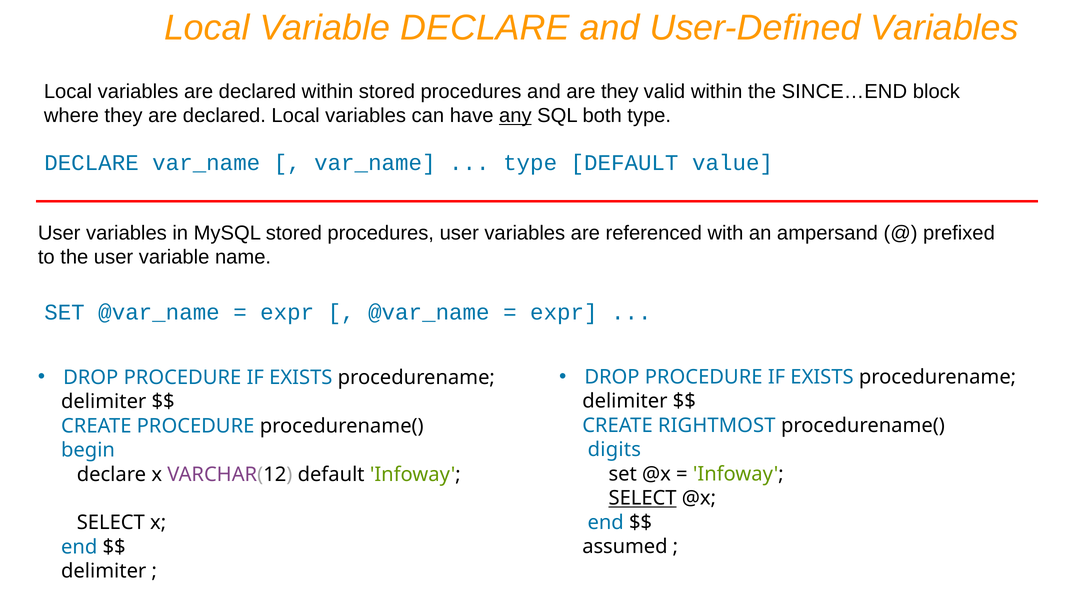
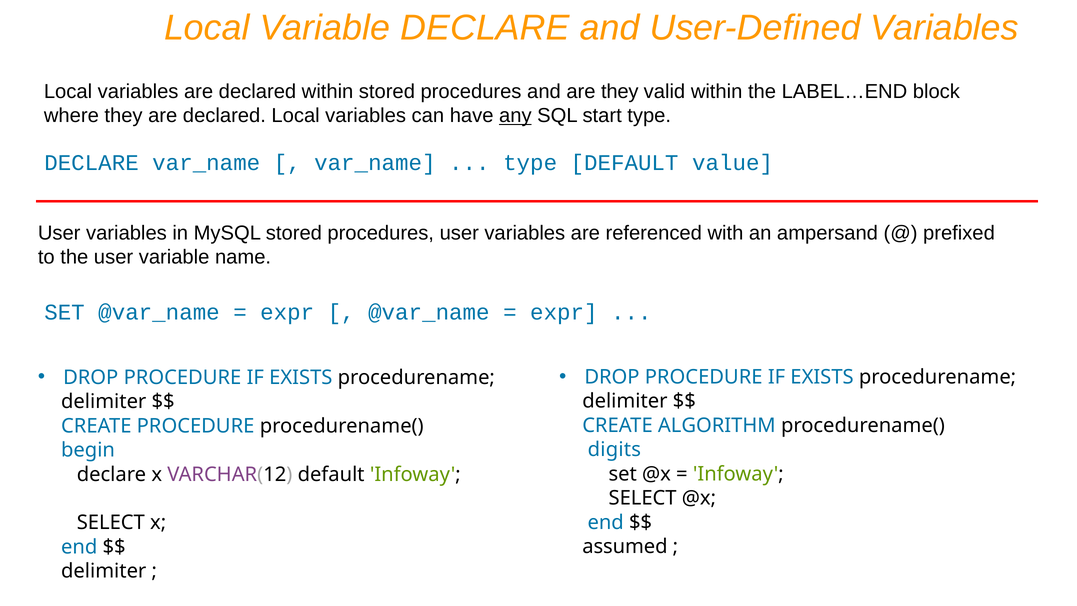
SINCE…END: SINCE…END -> LABEL…END
both: both -> start
RIGHTMOST: RIGHTMOST -> ALGORITHM
SELECT at (643, 498) underline: present -> none
